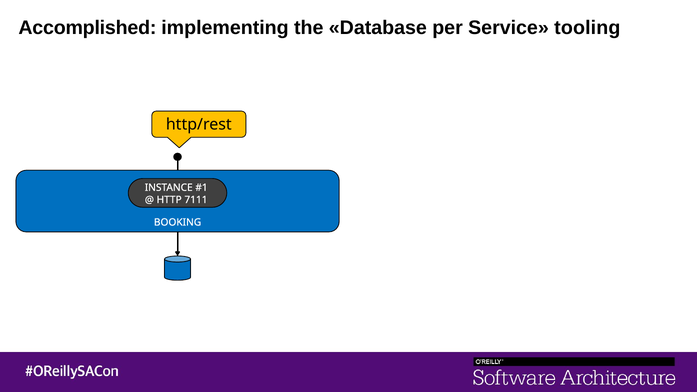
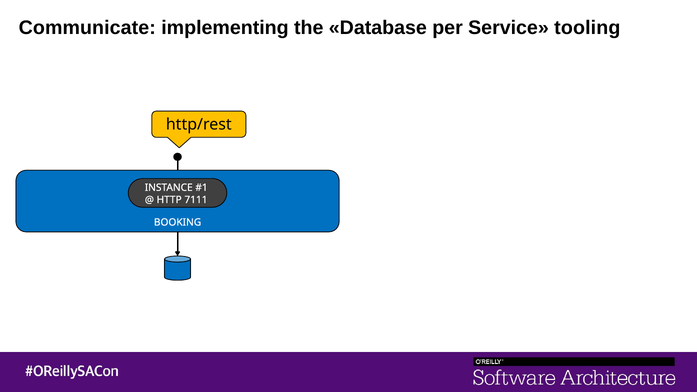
Accomplished: Accomplished -> Communicate
